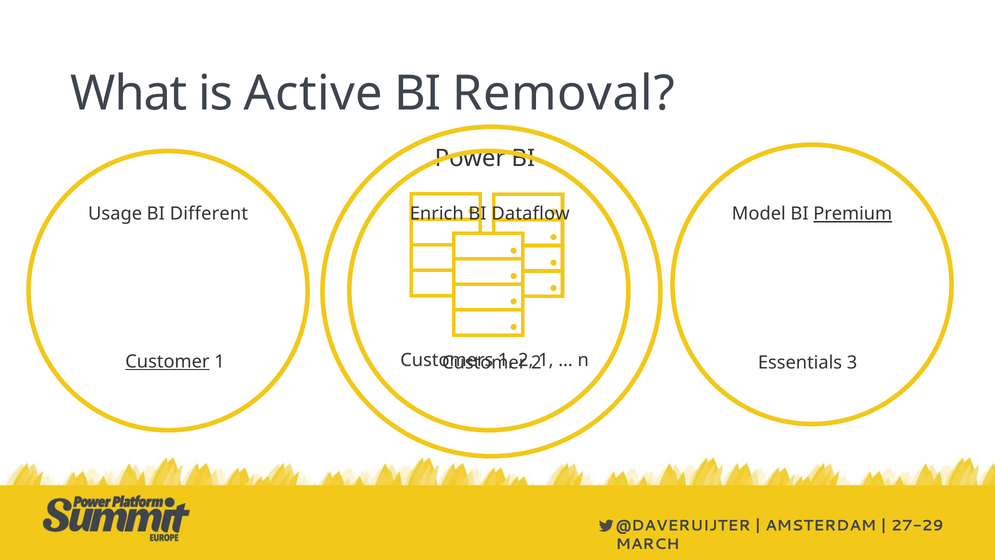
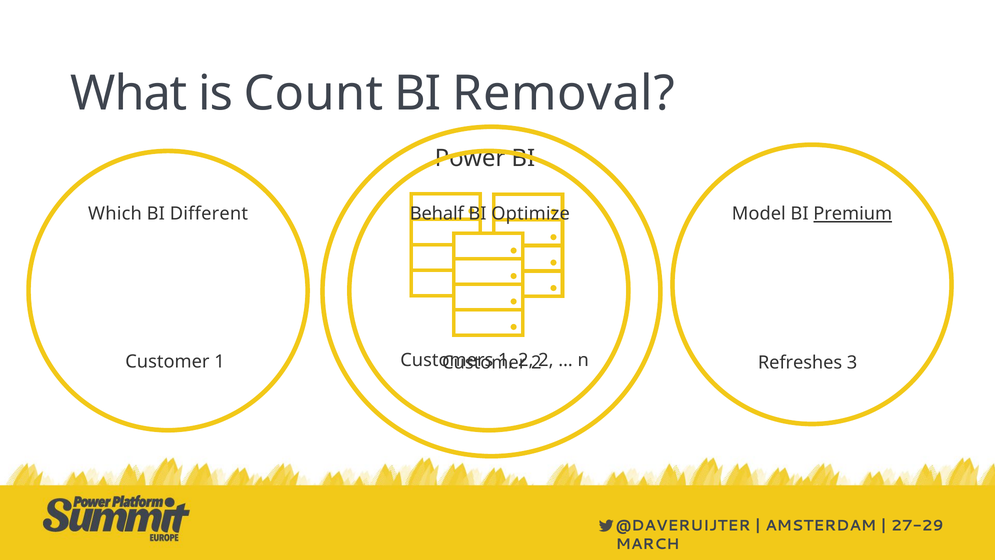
Active: Active -> Count
Usage: Usage -> Which
Enrich: Enrich -> Behalf
Dataflow: Dataflow -> Optimize
1 at (546, 360): 1 -> 2
Customer at (167, 362) underline: present -> none
Essentials: Essentials -> Refreshes
